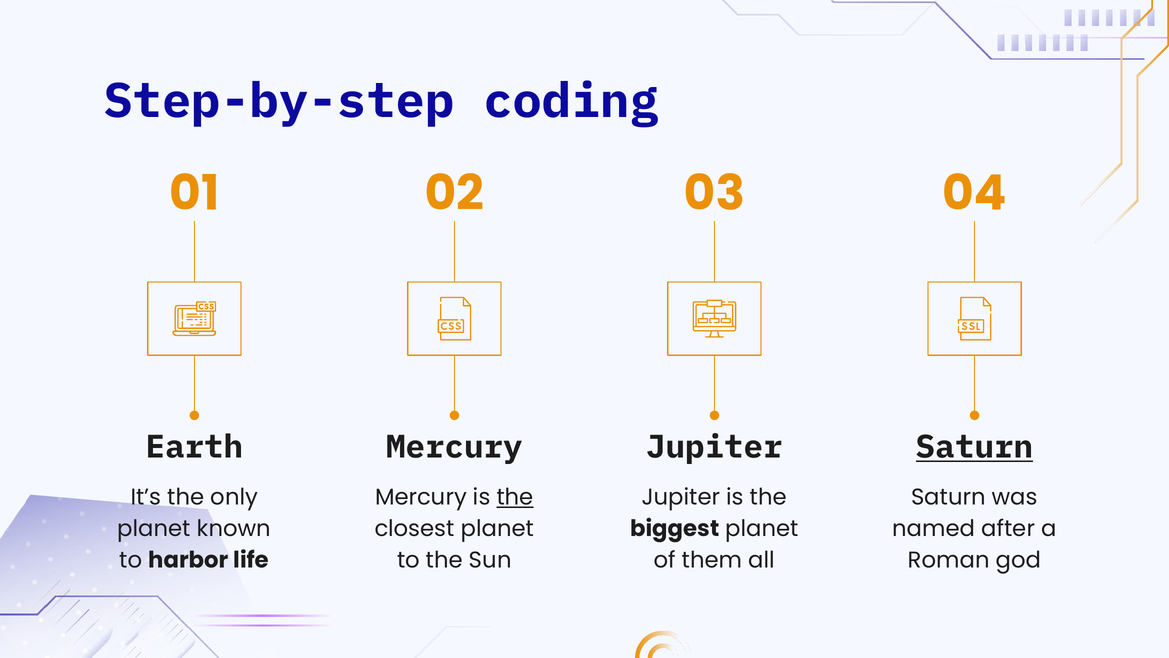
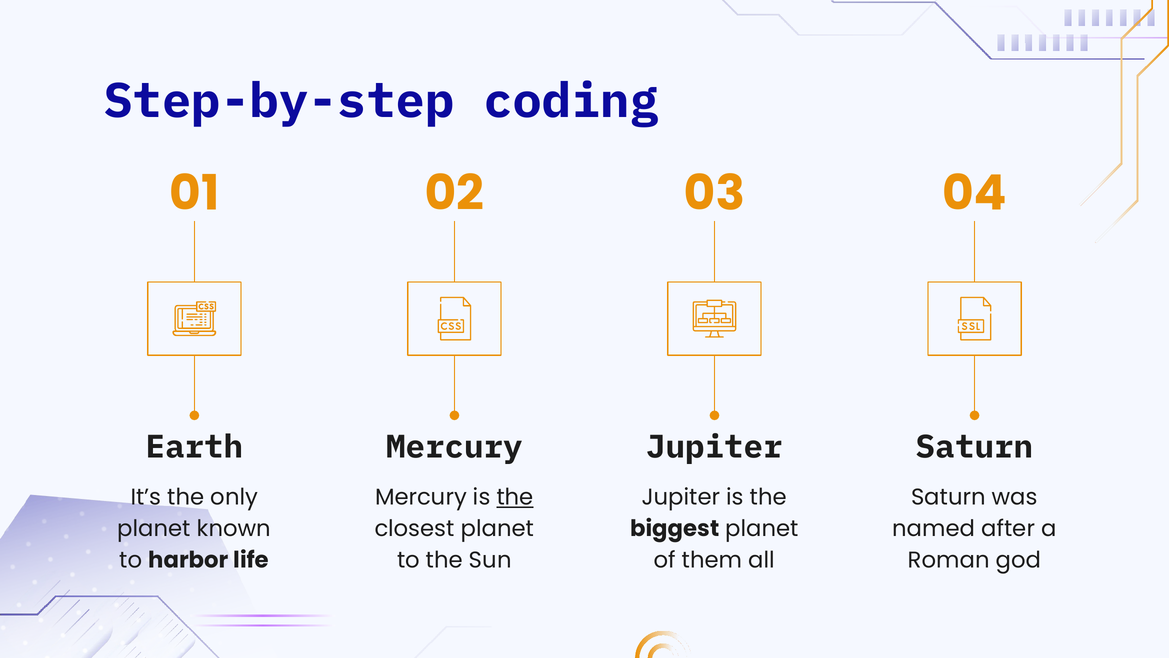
Saturn at (975, 447) underline: present -> none
